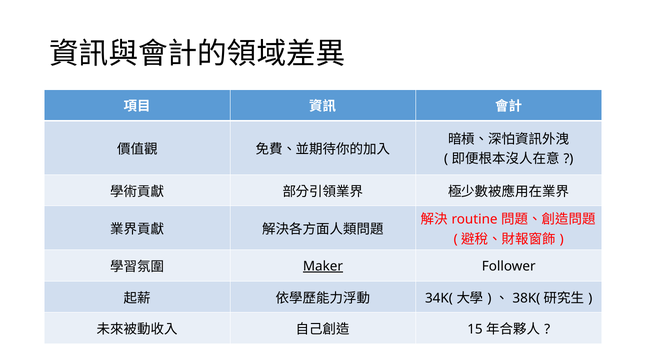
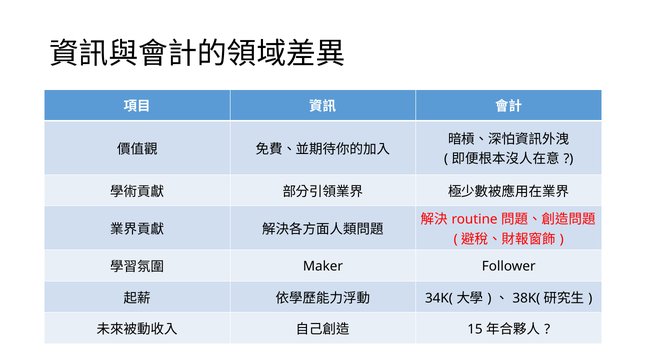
Maker underline: present -> none
